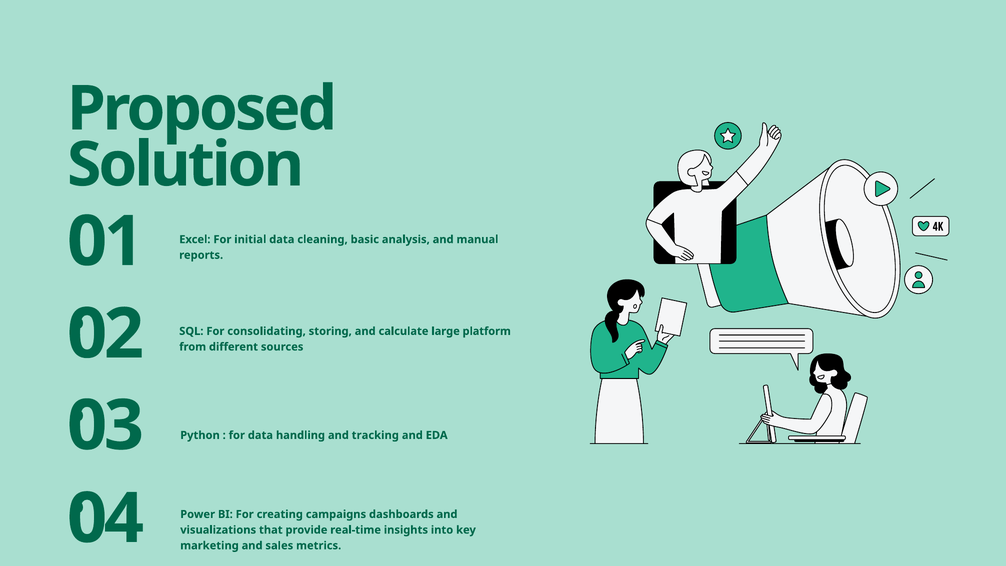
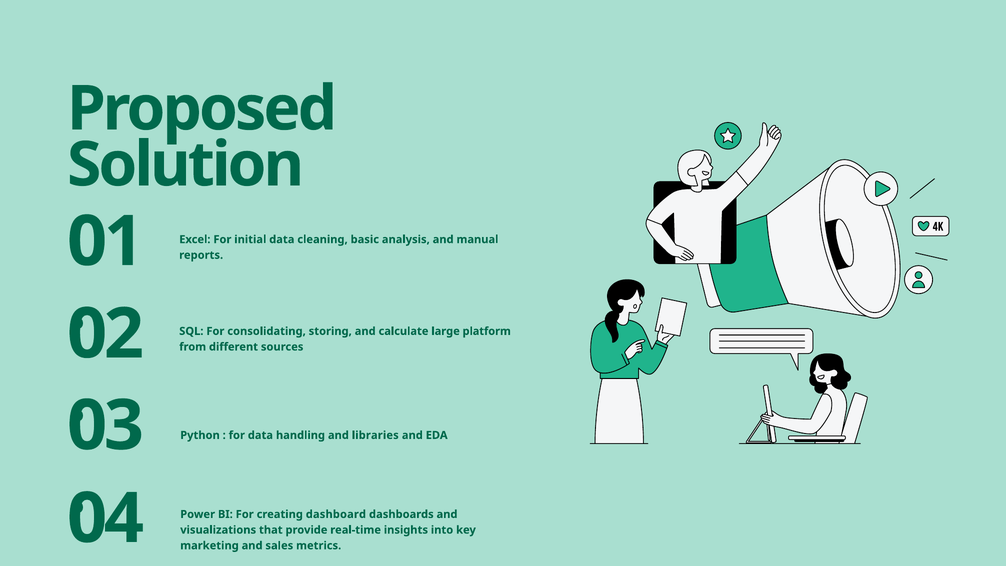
tracking: tracking -> libraries
campaigns: campaigns -> dashboard
